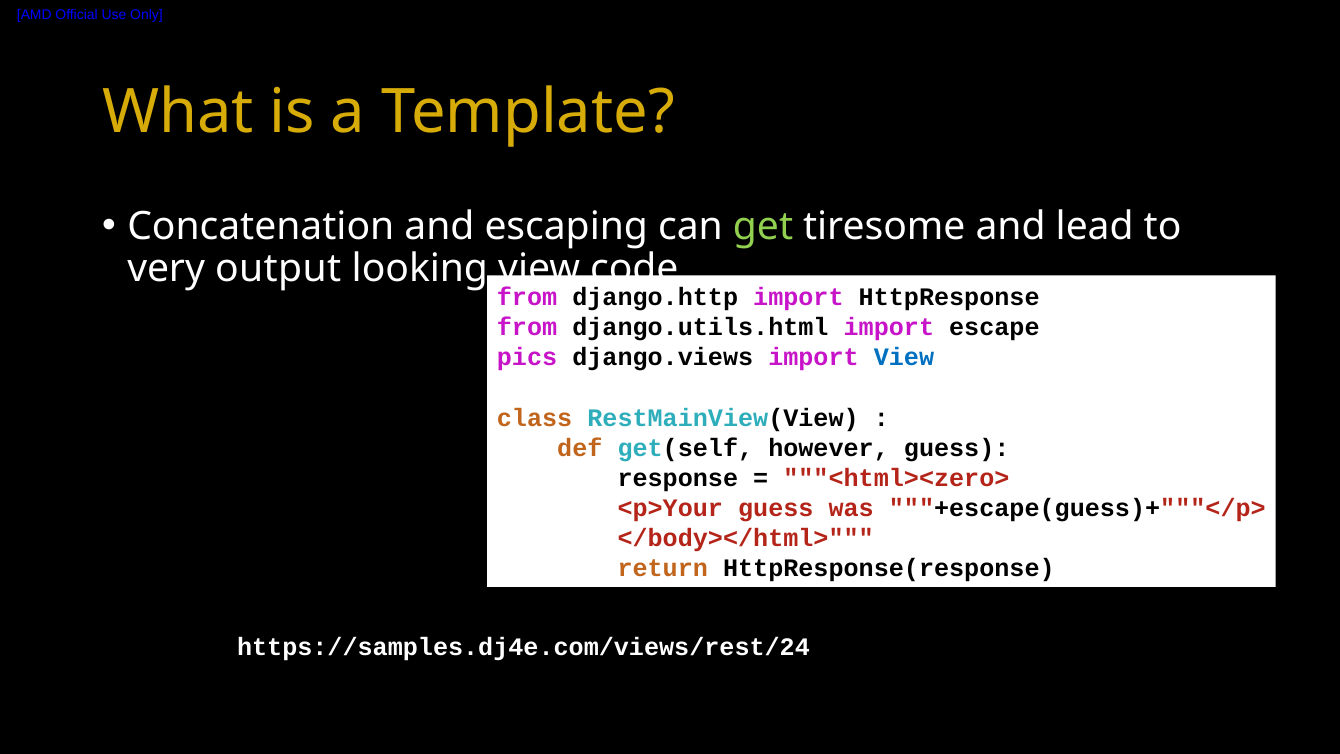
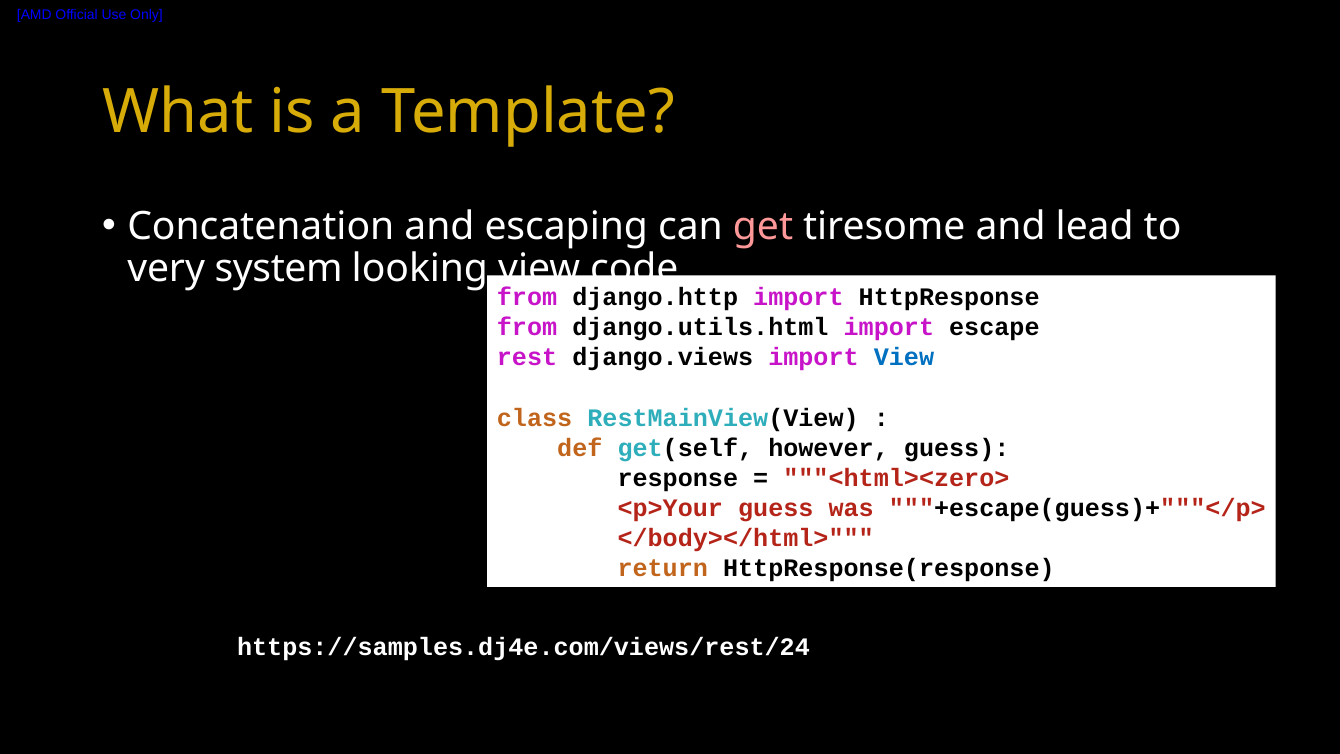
get colour: light green -> pink
output: output -> system
pics: pics -> rest
